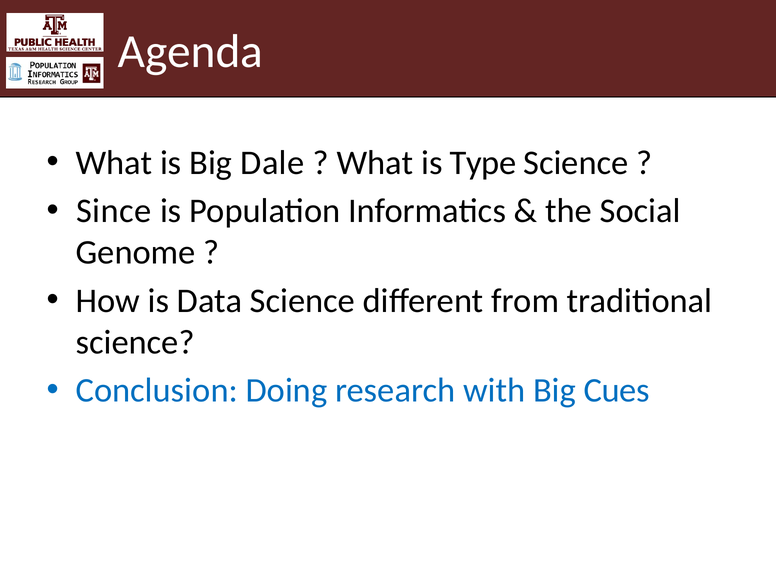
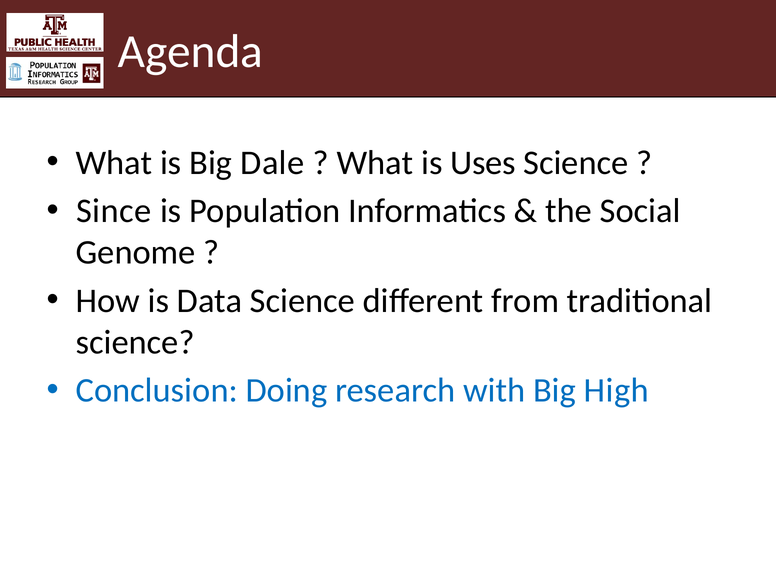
Type: Type -> Uses
Cues: Cues -> High
